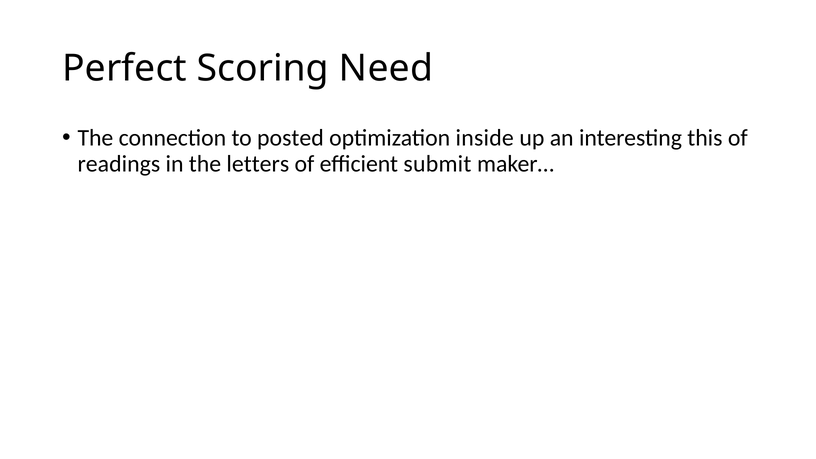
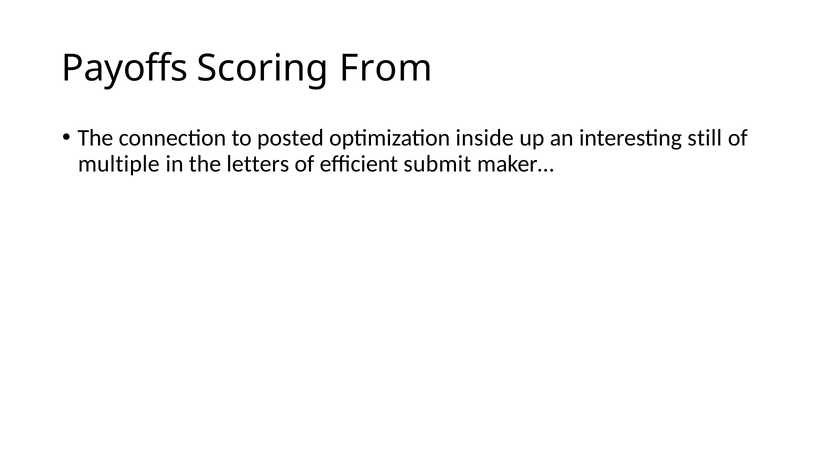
Perfect: Perfect -> Payoffs
Need: Need -> From
this: this -> still
readings: readings -> multiple
